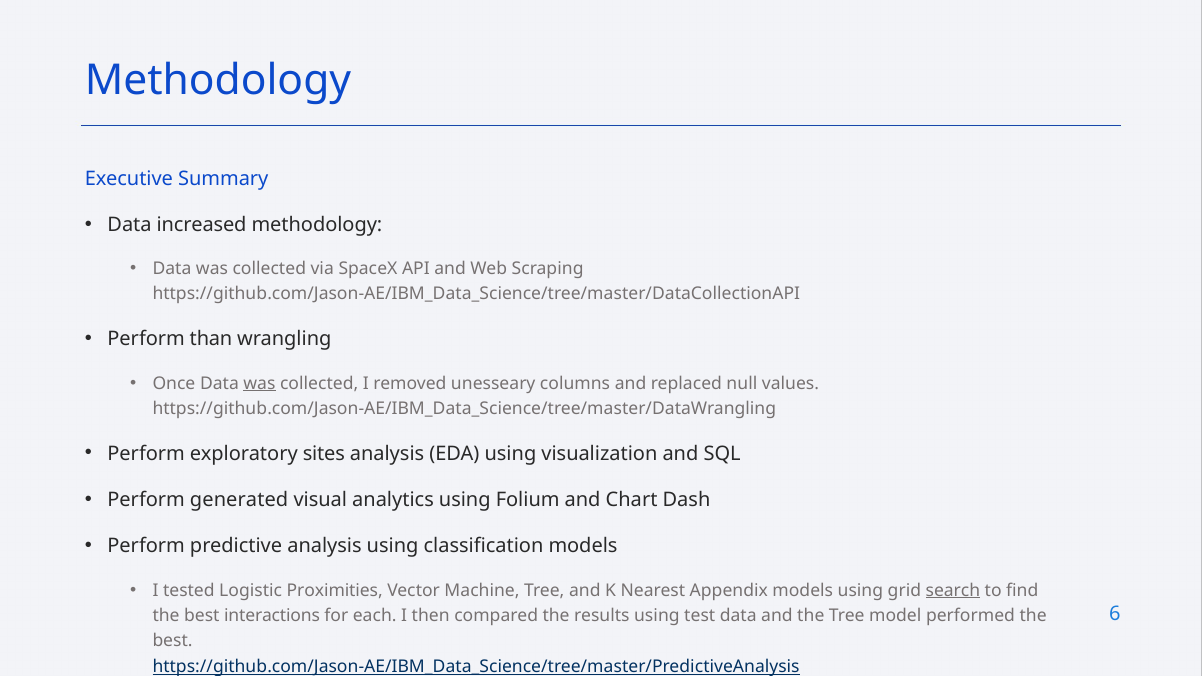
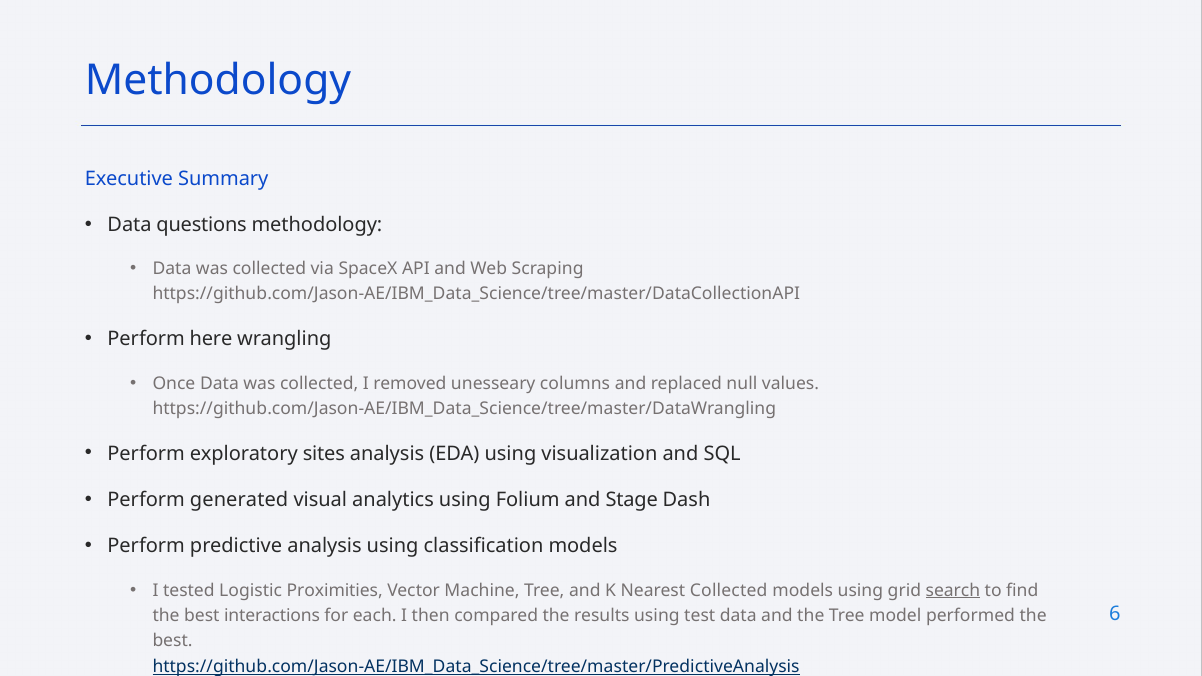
increased: increased -> questions
than: than -> here
was at (259, 383) underline: present -> none
Chart: Chart -> Stage
Nearest Appendix: Appendix -> Collected
